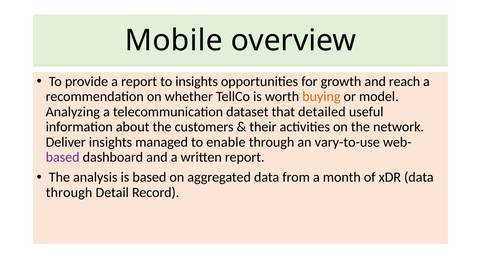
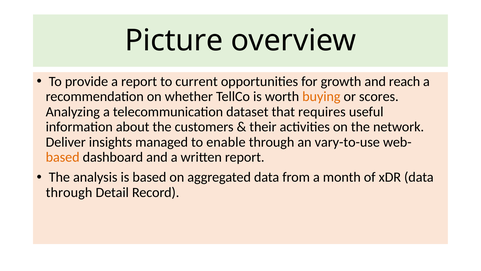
Mobile: Mobile -> Picture
to insights: insights -> current
model: model -> scores
detailed: detailed -> requires
based at (63, 157) colour: purple -> orange
